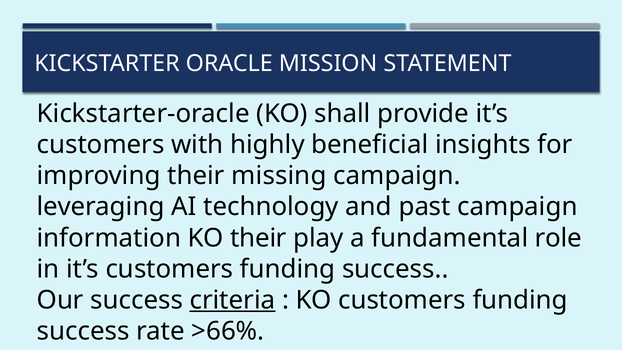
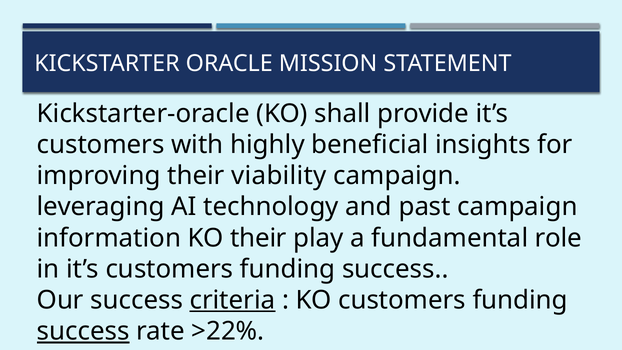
missing: missing -> viability
success at (83, 331) underline: none -> present
>66%: >66% -> >22%
